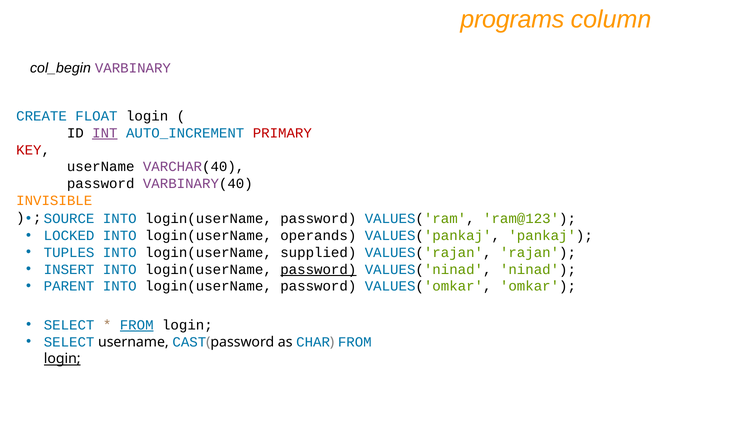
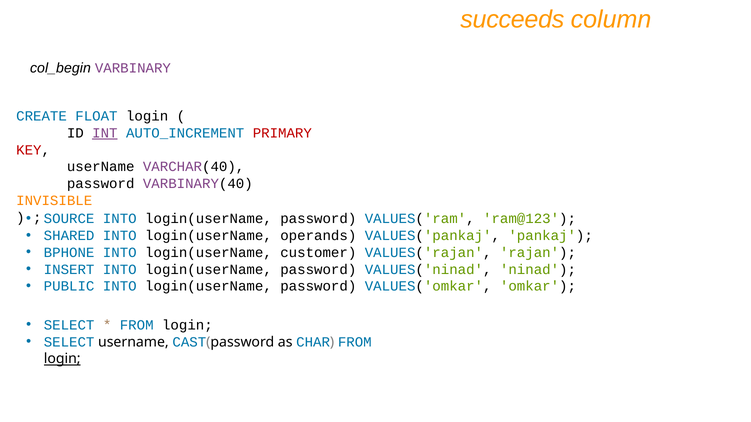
programs: programs -> succeeds
LOCKED: LOCKED -> SHARED
TUPLES: TUPLES -> BPHONE
supplied: supplied -> customer
password at (318, 270) underline: present -> none
PARENT: PARENT -> PUBLIC
FROM at (137, 325) underline: present -> none
